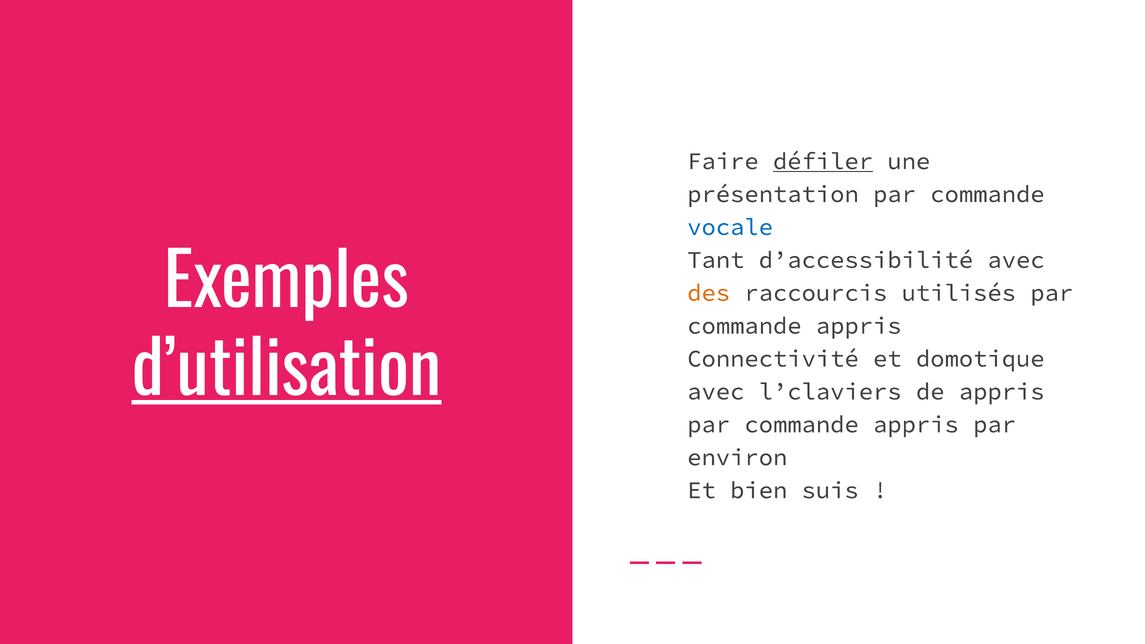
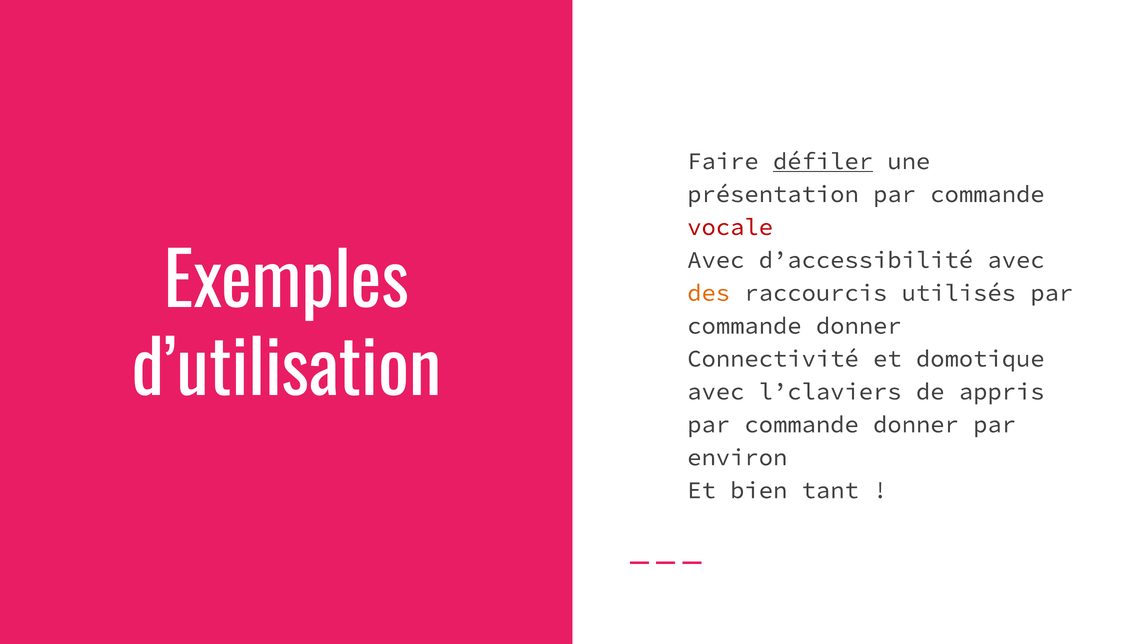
vocale colour: blue -> red
Tant at (716, 260): Tant -> Avec
appris at (859, 326): appris -> donner
d’utilisation underline: present -> none
appris at (916, 425): appris -> donner
suis: suis -> tant
